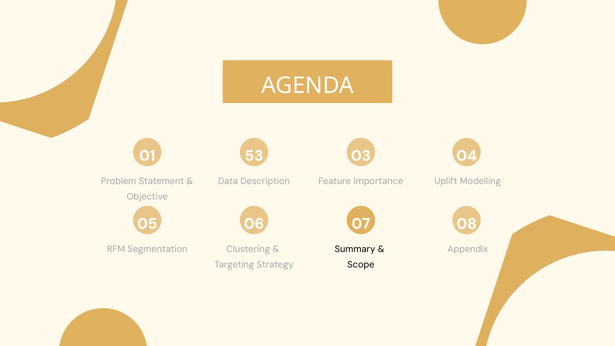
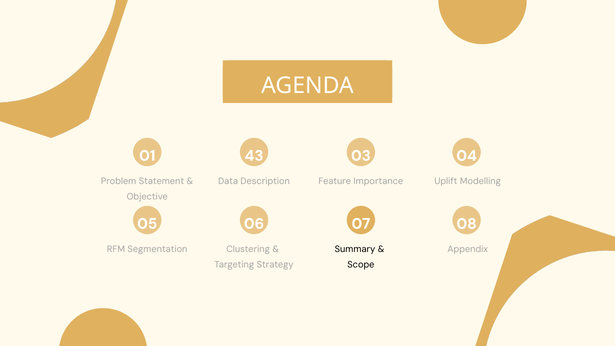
53: 53 -> 43
